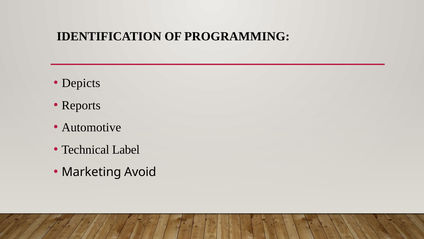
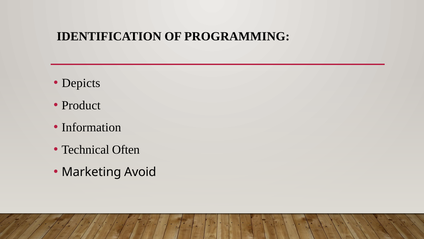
Reports: Reports -> Product
Automotive: Automotive -> Information
Label: Label -> Often
